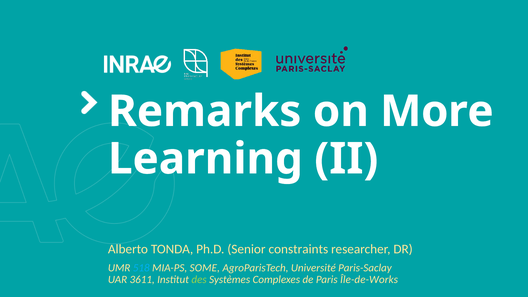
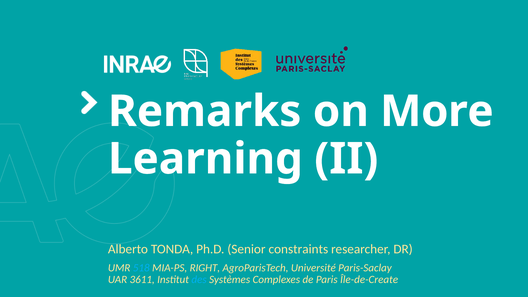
SOME: SOME -> RIGHT
des colour: light green -> light blue
Île-de-Works: Île-de-Works -> Île-de-Create
